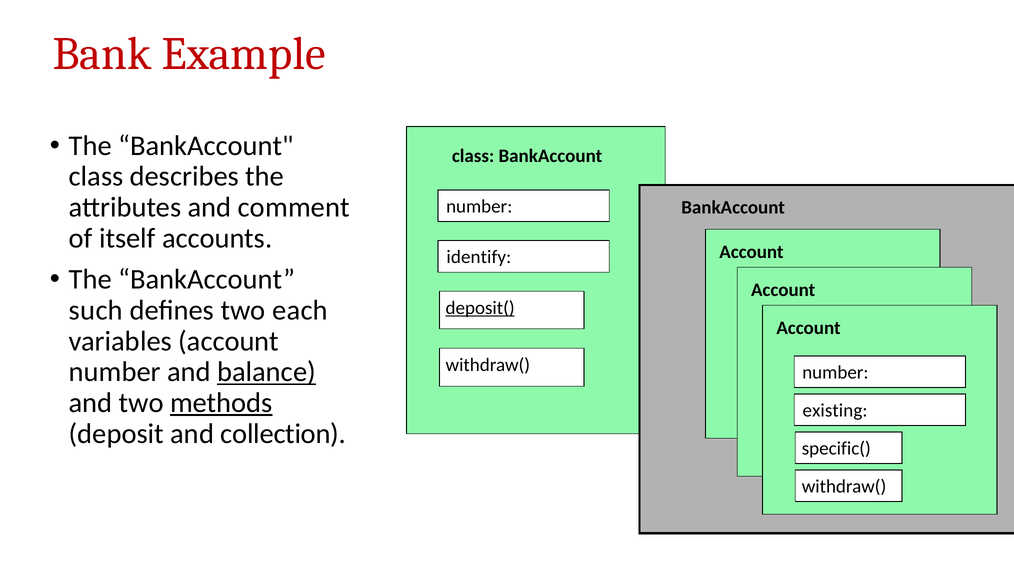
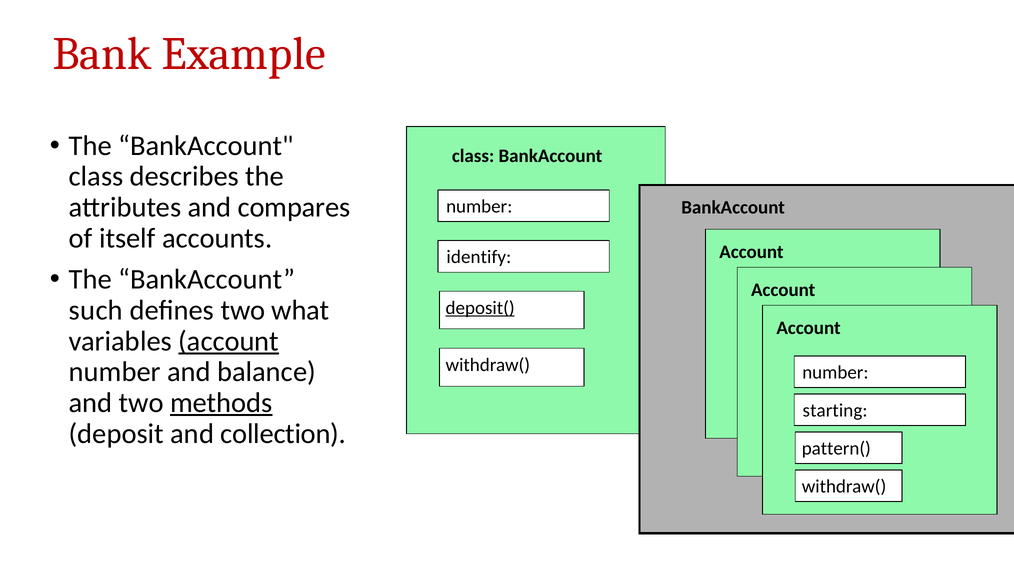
comment: comment -> compares
each: each -> what
account at (229, 341) underline: none -> present
balance underline: present -> none
existing: existing -> starting
specific(: specific( -> pattern(
